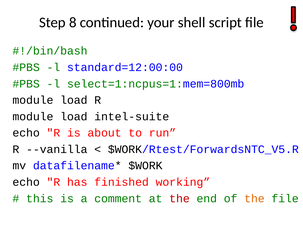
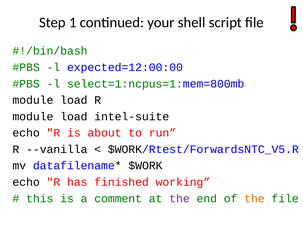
8: 8 -> 1
standard=12:00:00: standard=12:00:00 -> expected=12:00:00
the at (179, 198) colour: red -> purple
